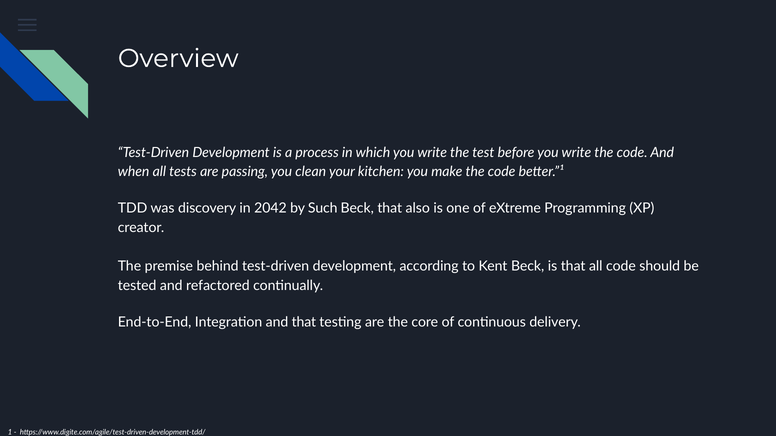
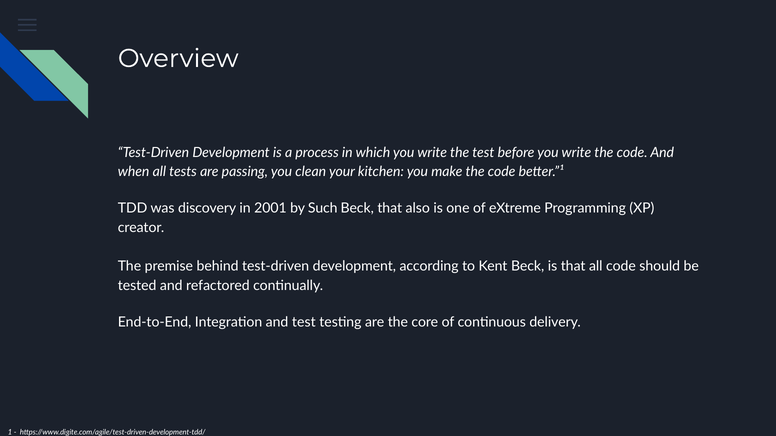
2042: 2042 -> 2001
and that: that -> test
